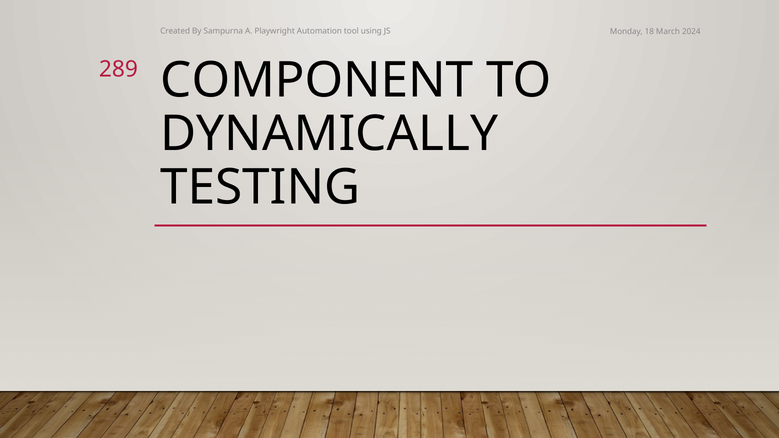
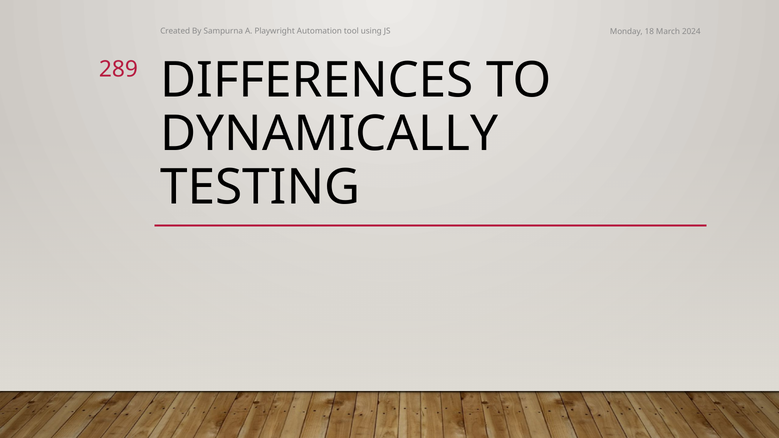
COMPONENT: COMPONENT -> DIFFERENCES
